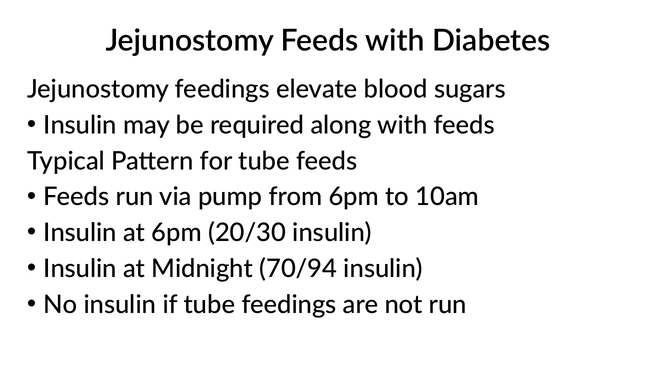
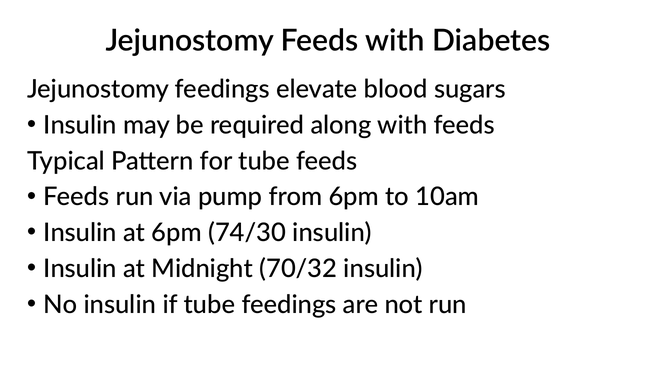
20/30: 20/30 -> 74/30
70/94: 70/94 -> 70/32
